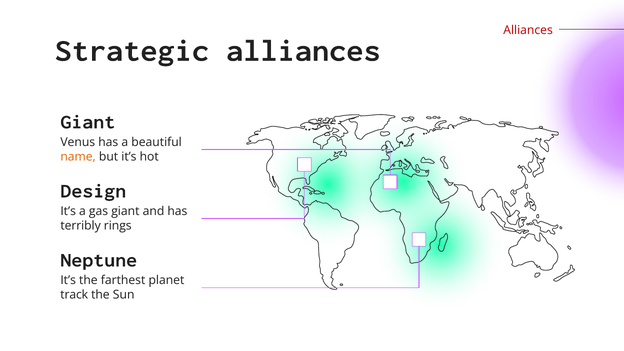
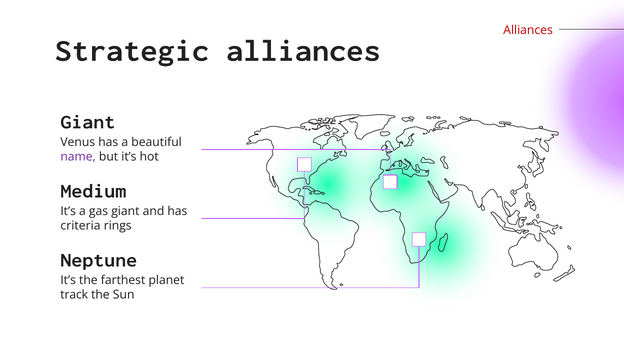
name colour: orange -> purple
Design: Design -> Medium
terribly: terribly -> criteria
